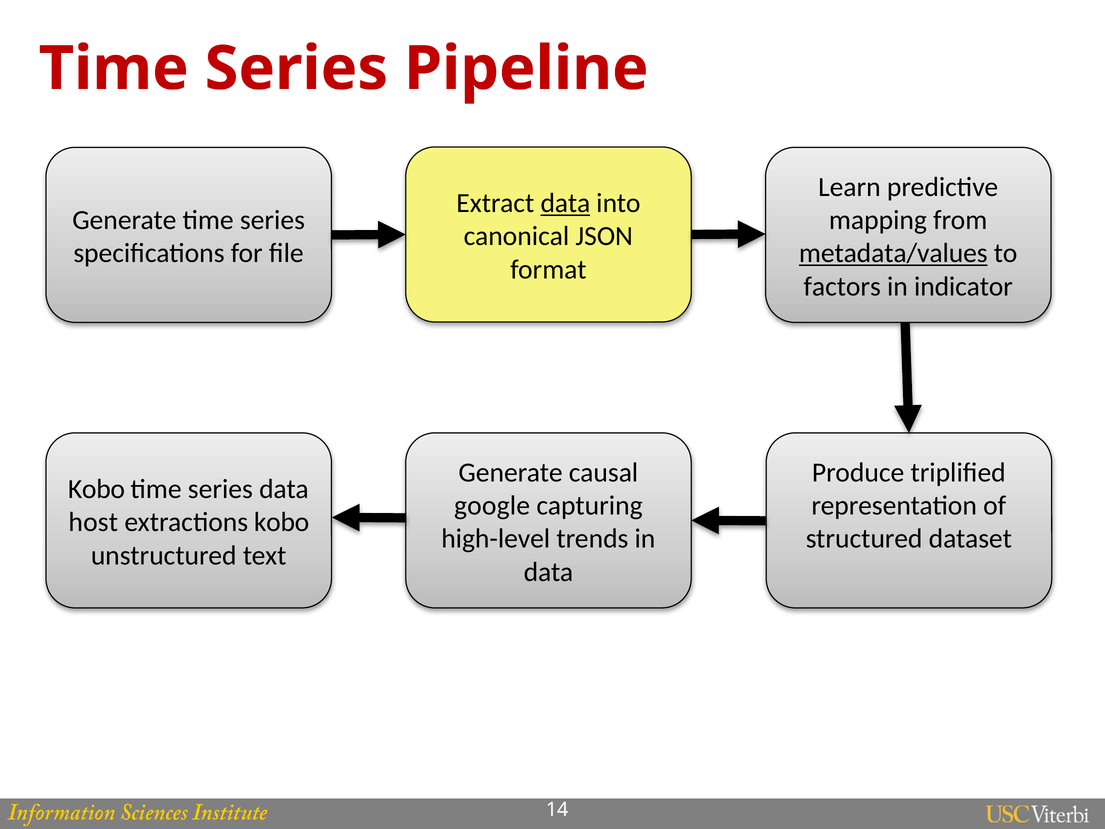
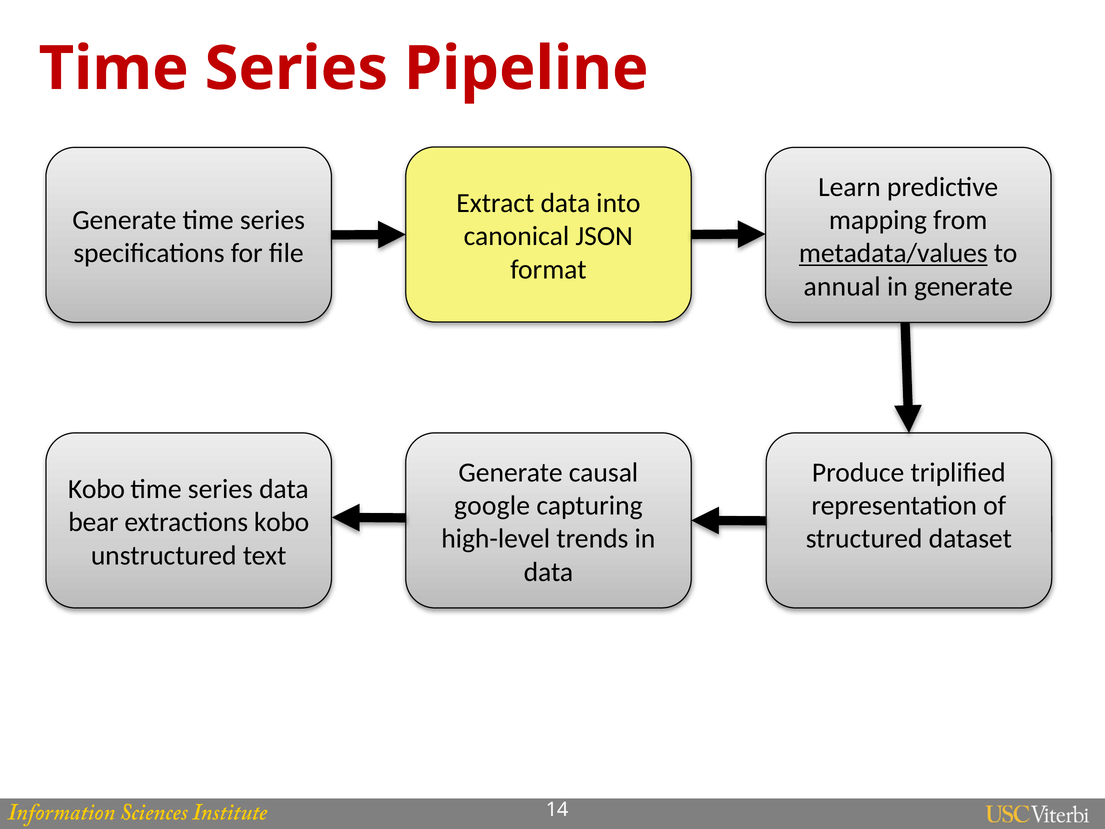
data at (565, 203) underline: present -> none
factors: factors -> annual
in indicator: indicator -> generate
host: host -> bear
